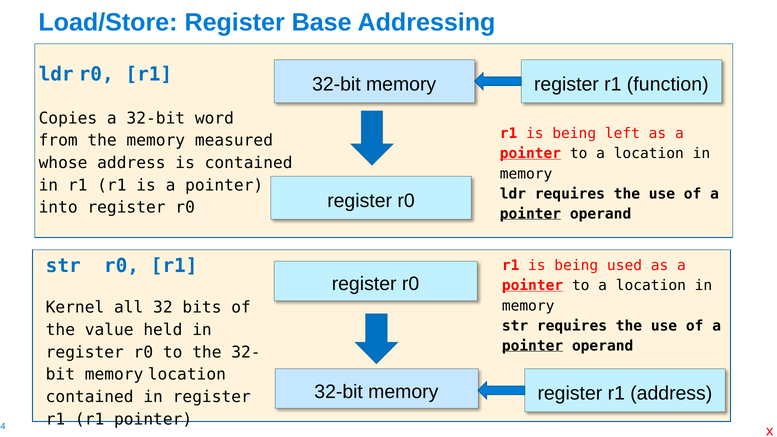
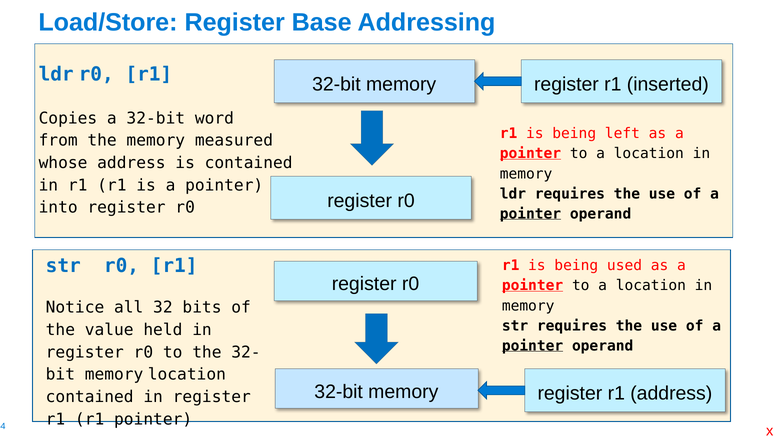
function: function -> inserted
Kernel: Kernel -> Notice
